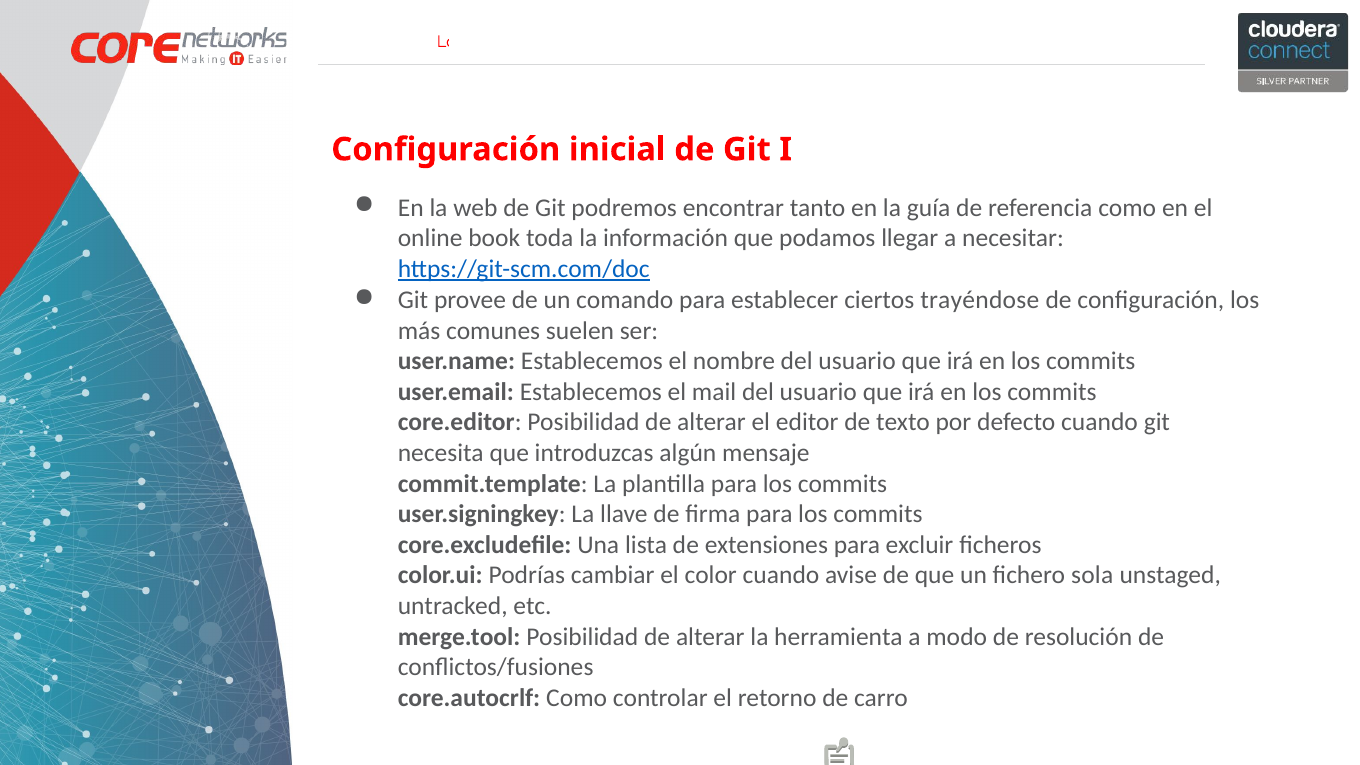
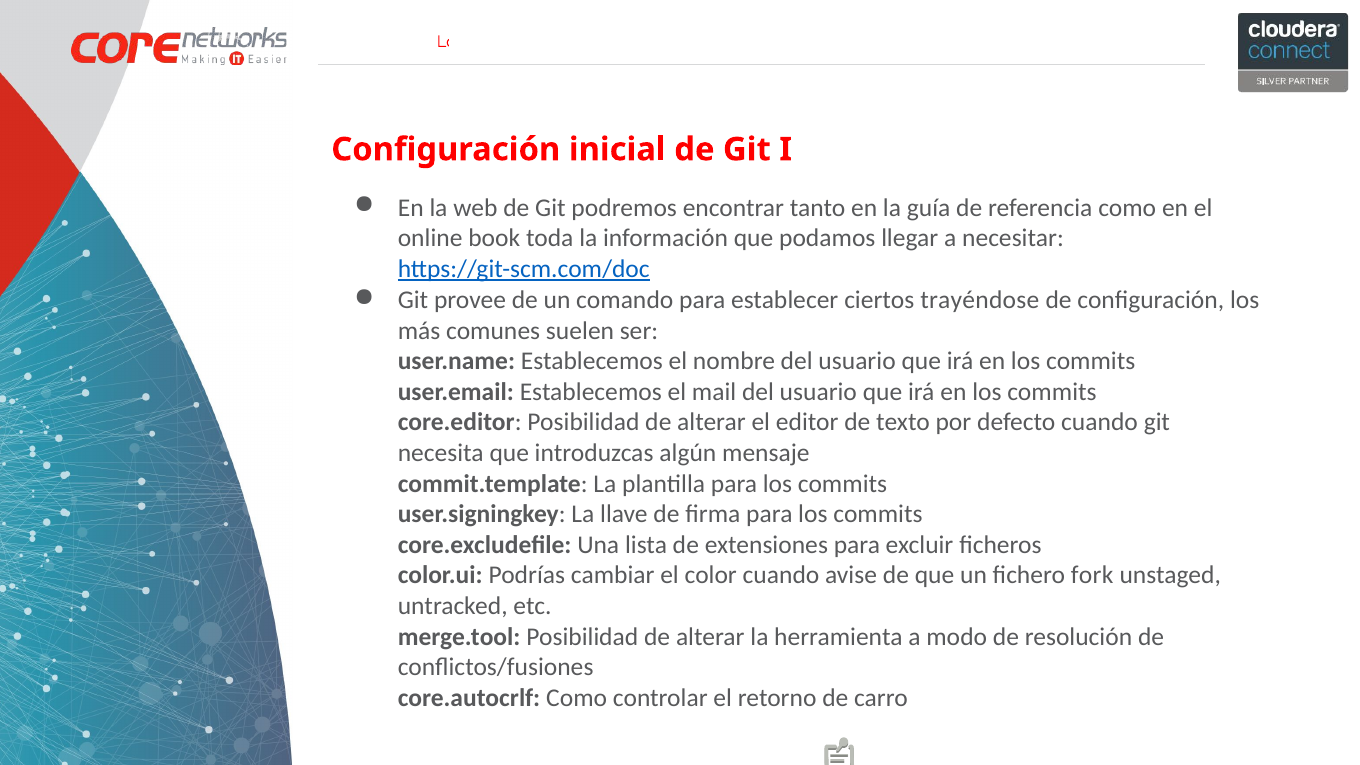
sola: sola -> fork
